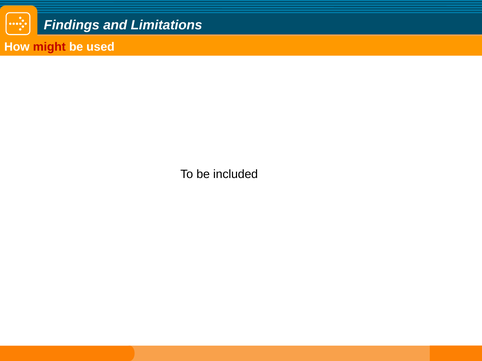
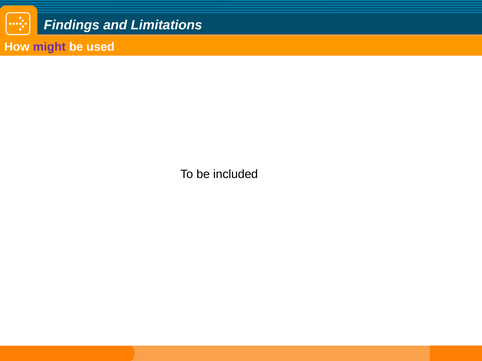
might colour: red -> purple
